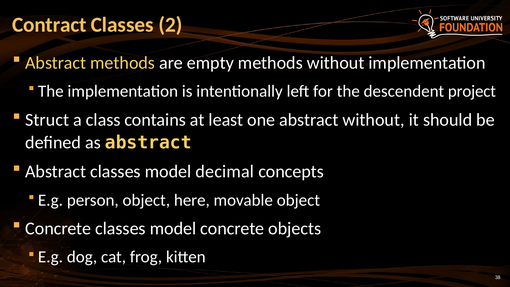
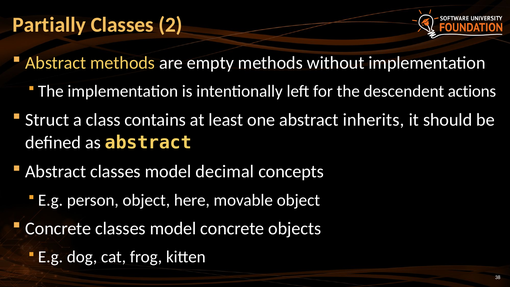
Contract: Contract -> Partially
project: project -> actions
abstract without: without -> inherits
